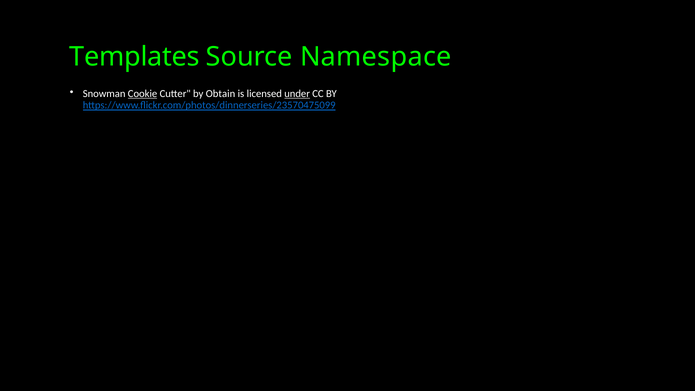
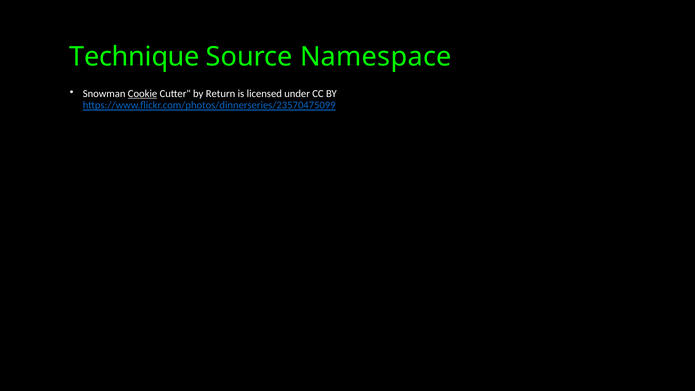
Templates: Templates -> Technique
Obtain: Obtain -> Return
under underline: present -> none
